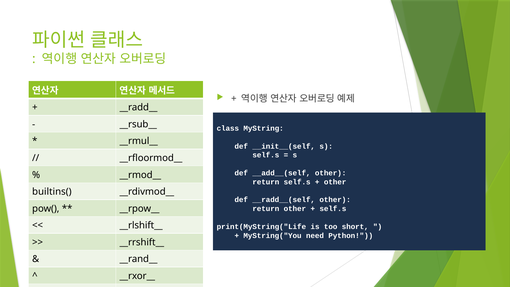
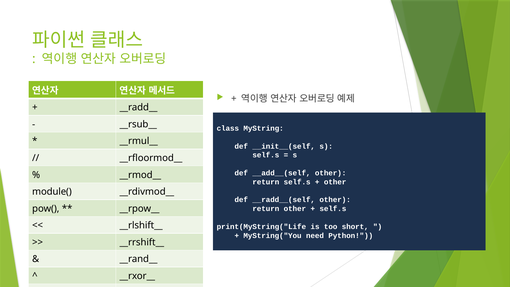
builtins(: builtins( -> module(
